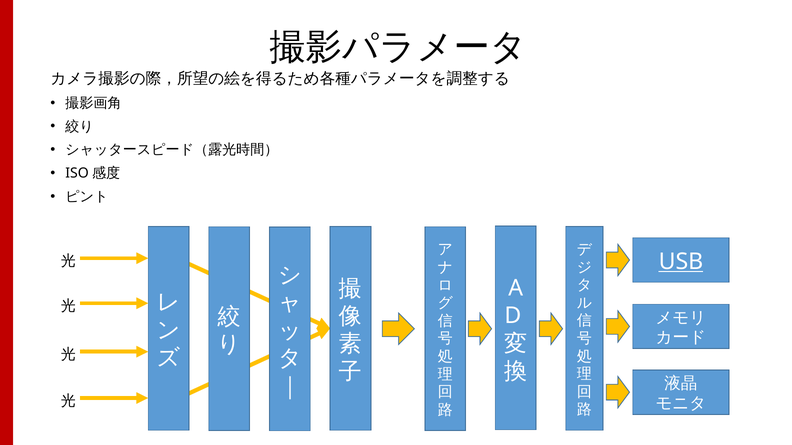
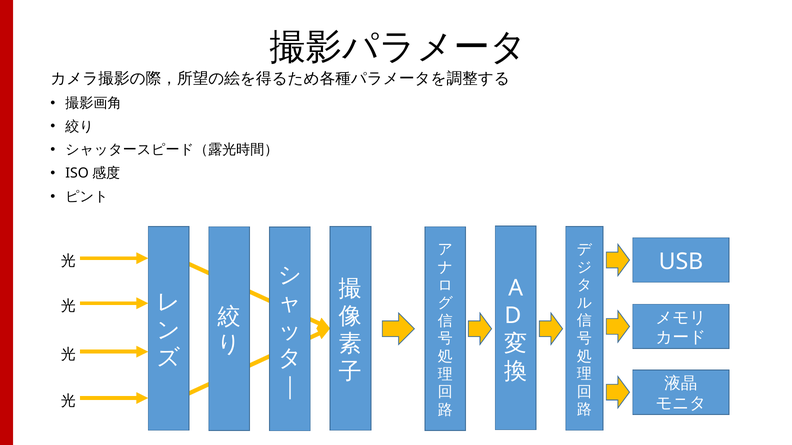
USB underline: present -> none
